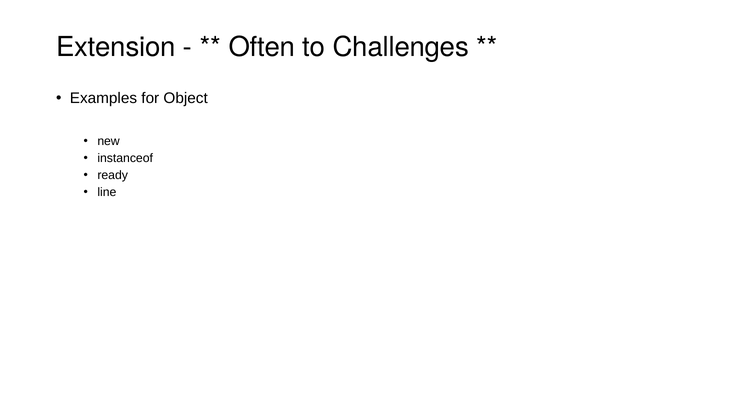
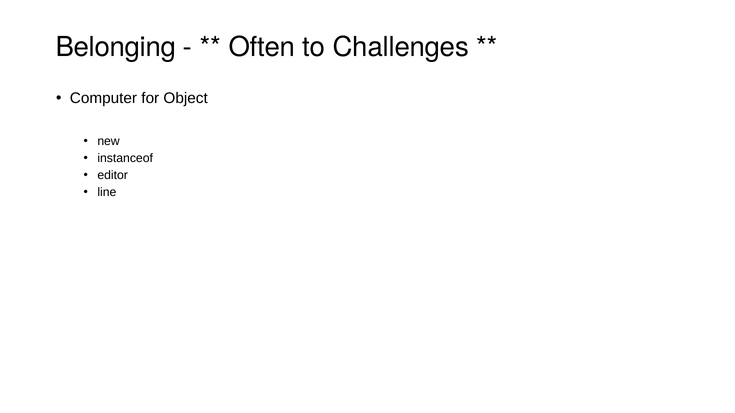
Extension: Extension -> Belonging
Examples: Examples -> Computer
ready: ready -> editor
